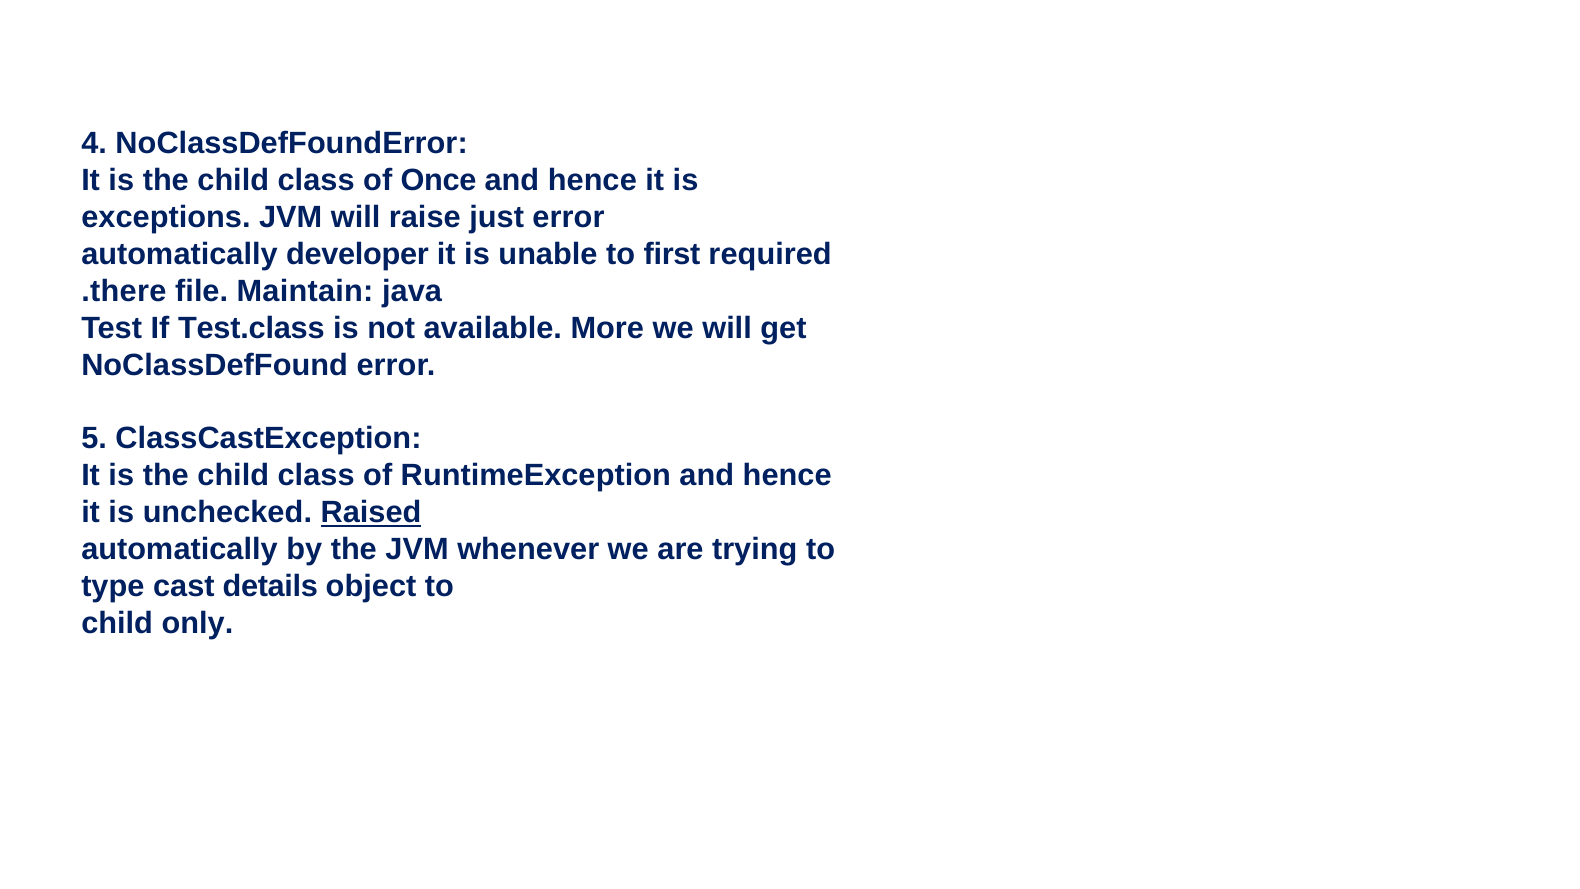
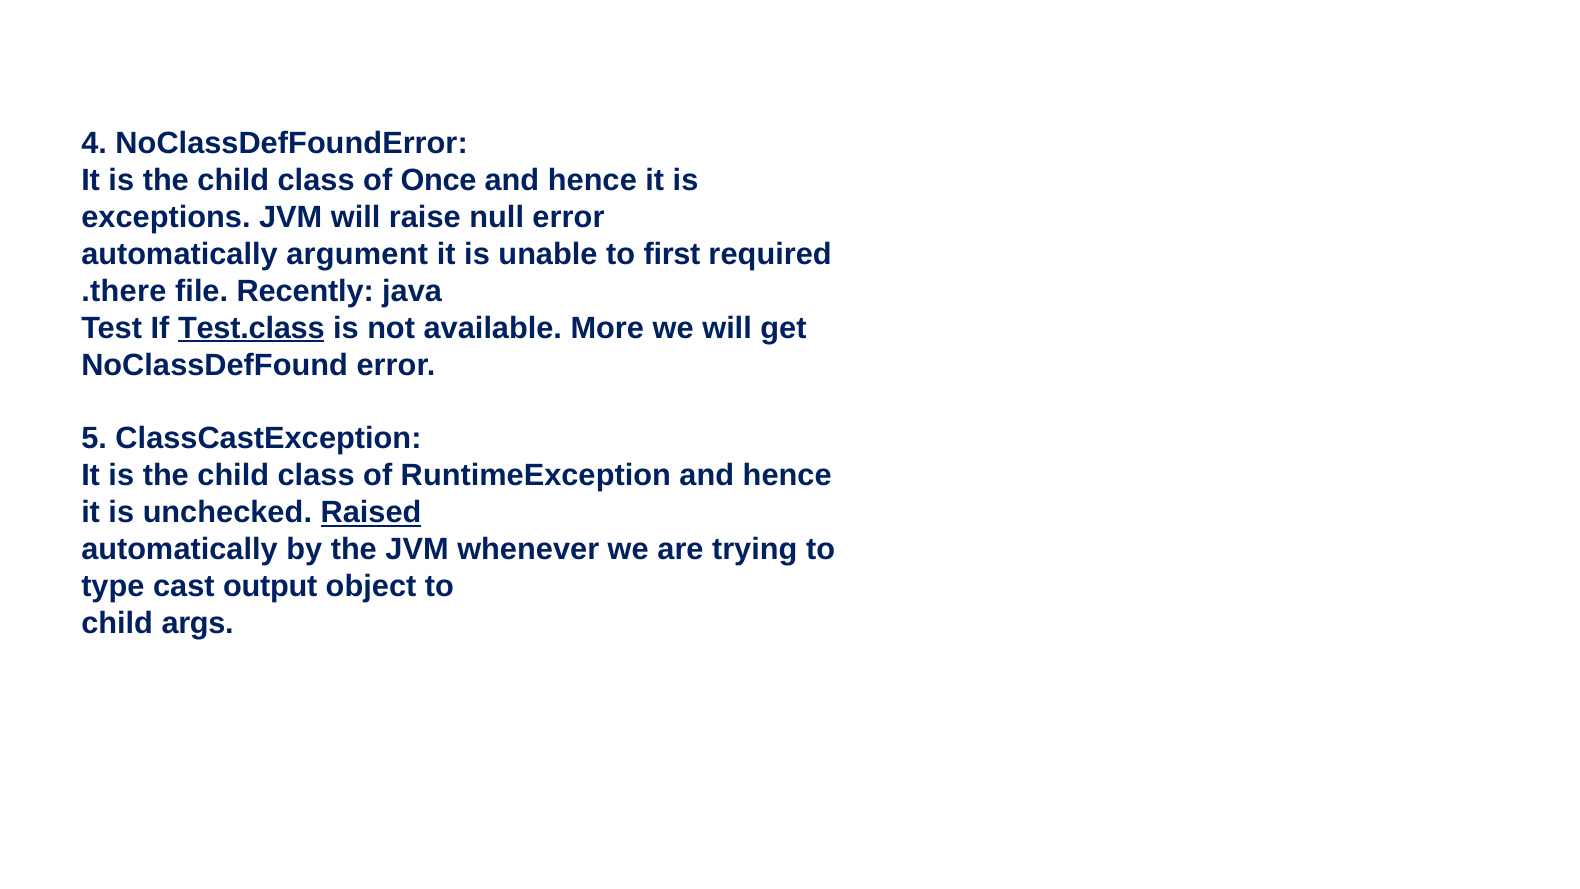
just: just -> null
developer: developer -> argument
Maintain: Maintain -> Recently
Test.class underline: none -> present
details: details -> output
only: only -> args
